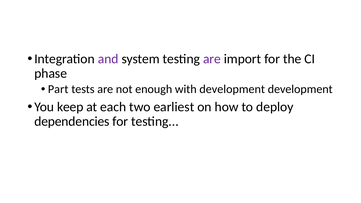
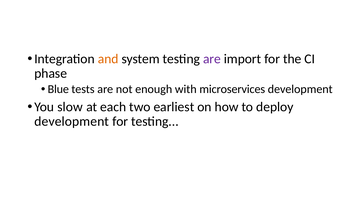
and colour: purple -> orange
Part: Part -> Blue
with development: development -> microservices
keep: keep -> slow
dependencies at (72, 121): dependencies -> development
